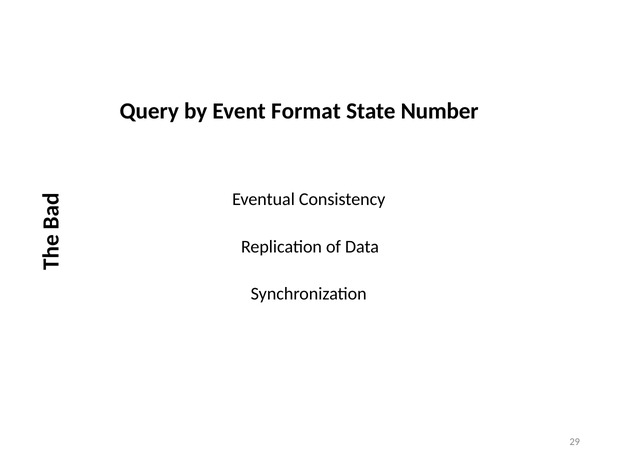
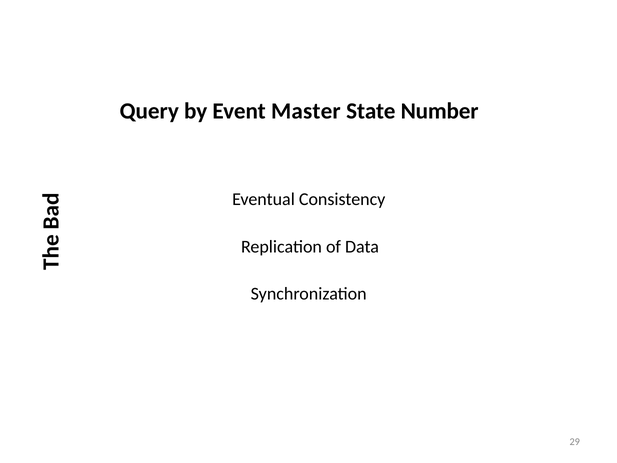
Format: Format -> Master
